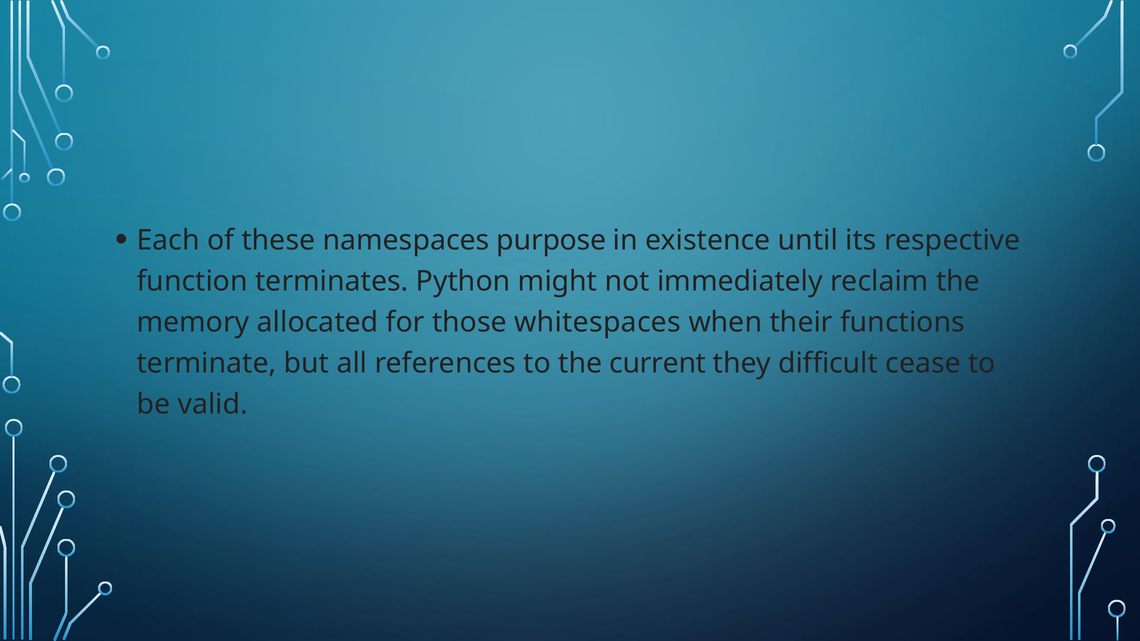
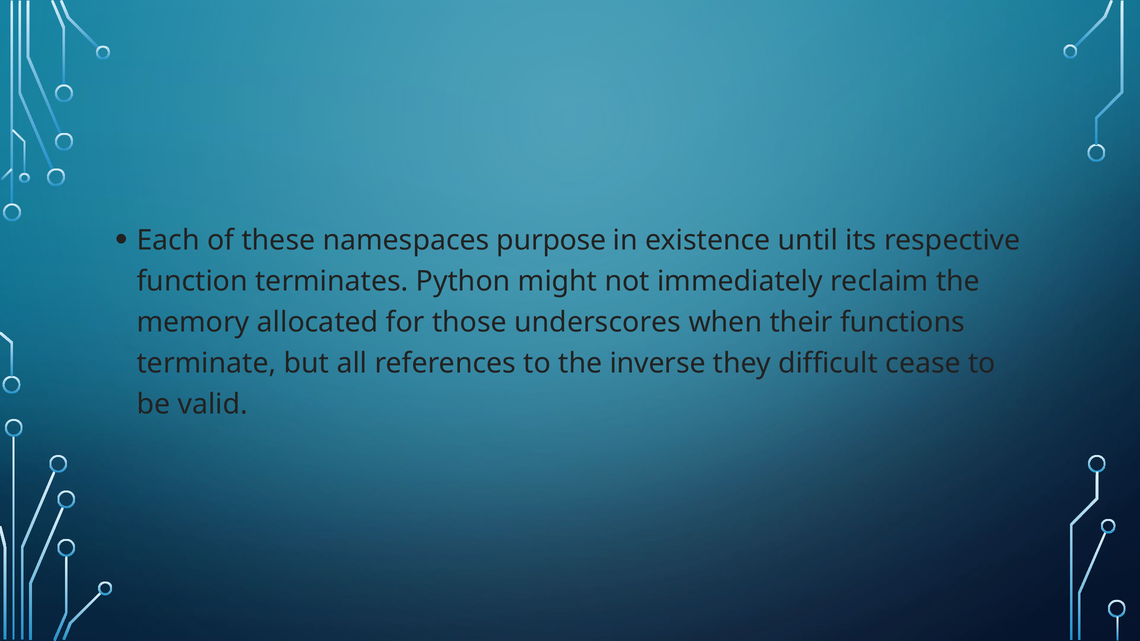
whitespaces: whitespaces -> underscores
current: current -> inverse
